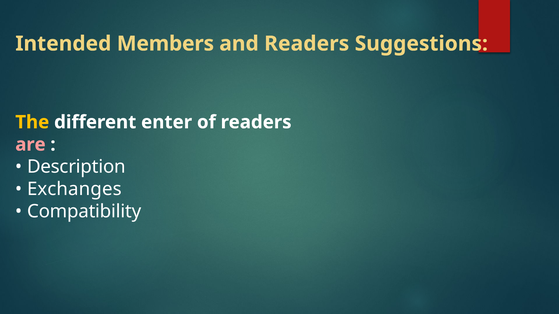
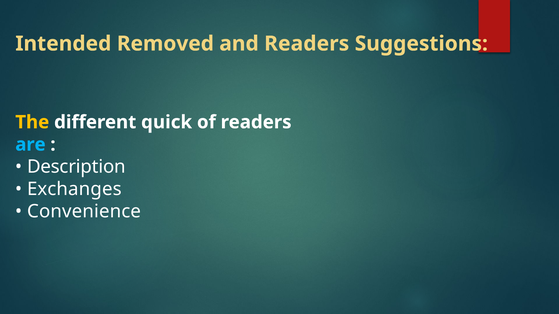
Members: Members -> Removed
enter: enter -> quick
are colour: pink -> light blue
Compatibility: Compatibility -> Convenience
